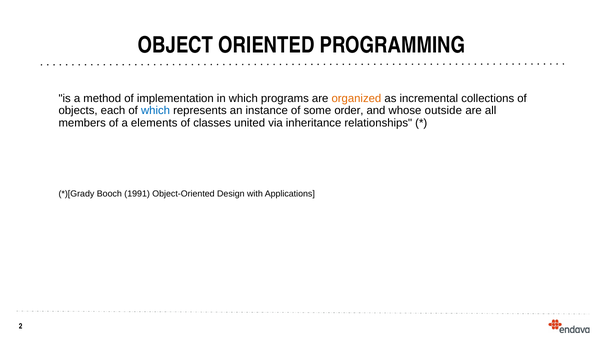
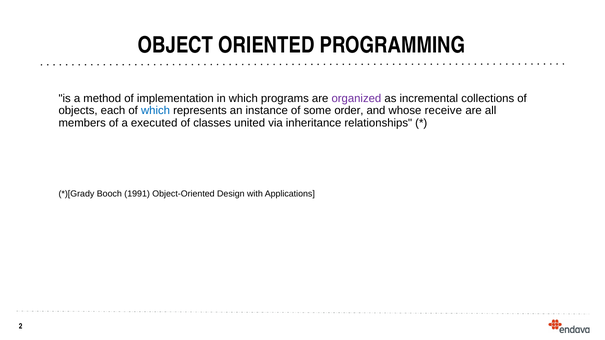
organized colour: orange -> purple
outside: outside -> receive
elements: elements -> executed
